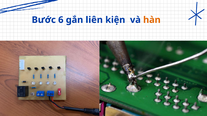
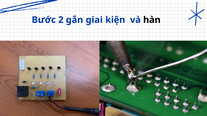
6: 6 -> 2
liên: liên -> giai
hàn colour: orange -> black
